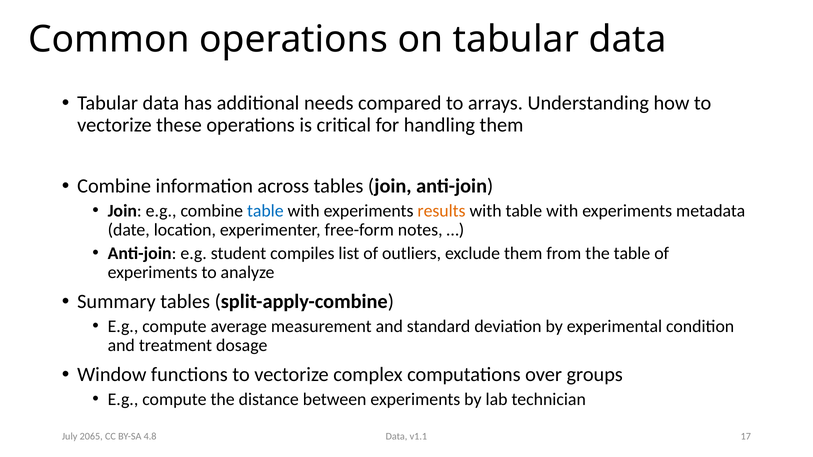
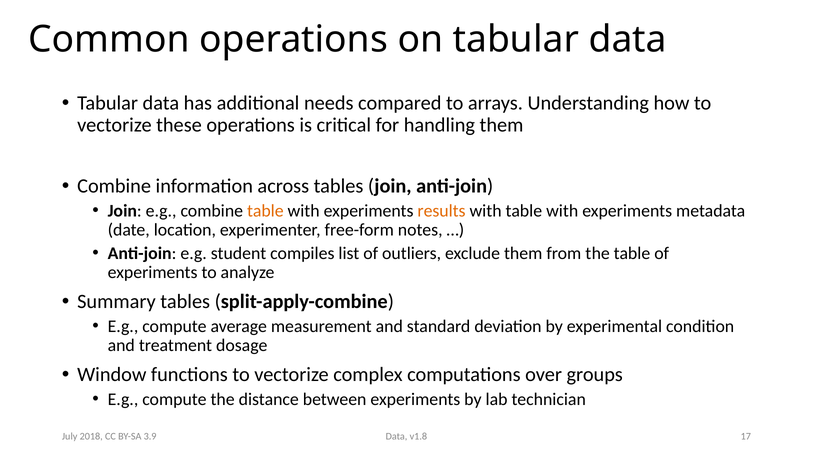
table at (265, 211) colour: blue -> orange
v1.1: v1.1 -> v1.8
2065: 2065 -> 2018
4.8: 4.8 -> 3.9
